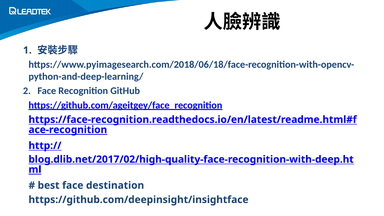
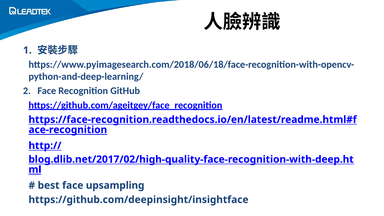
destination: destination -> upsampling
